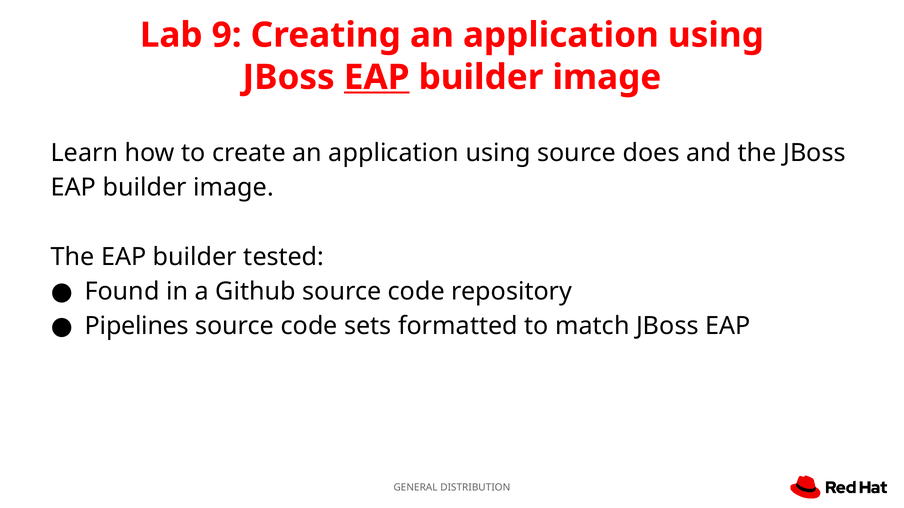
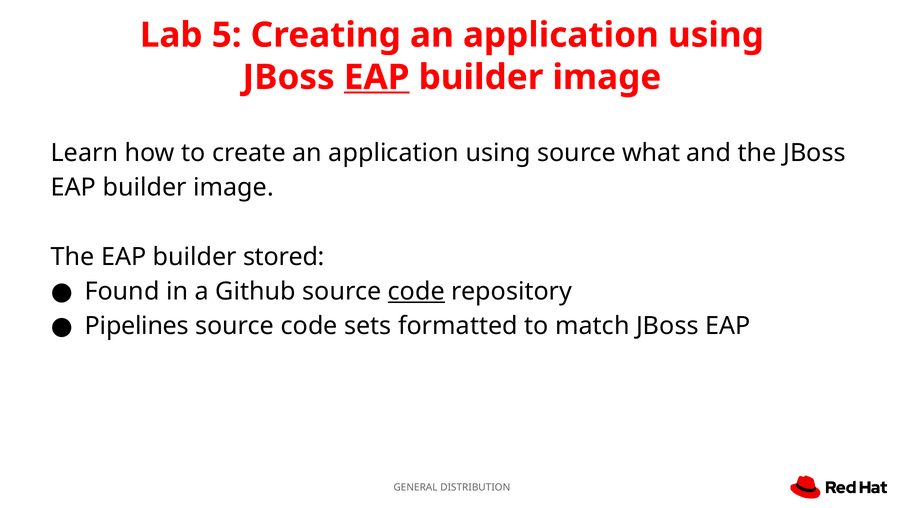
9: 9 -> 5
does: does -> what
tested: tested -> stored
code at (416, 292) underline: none -> present
